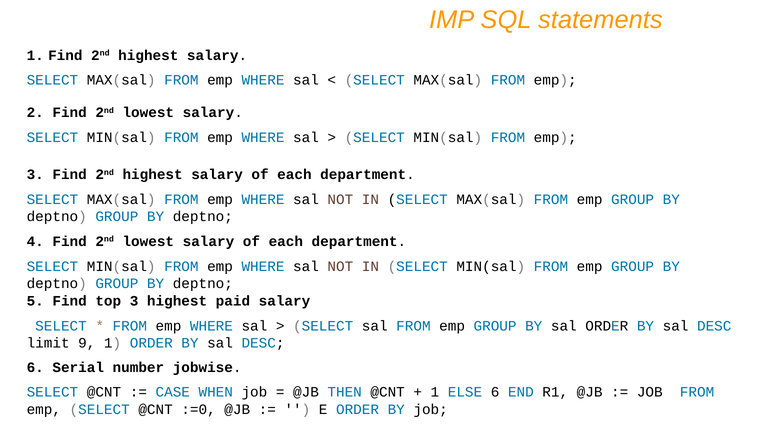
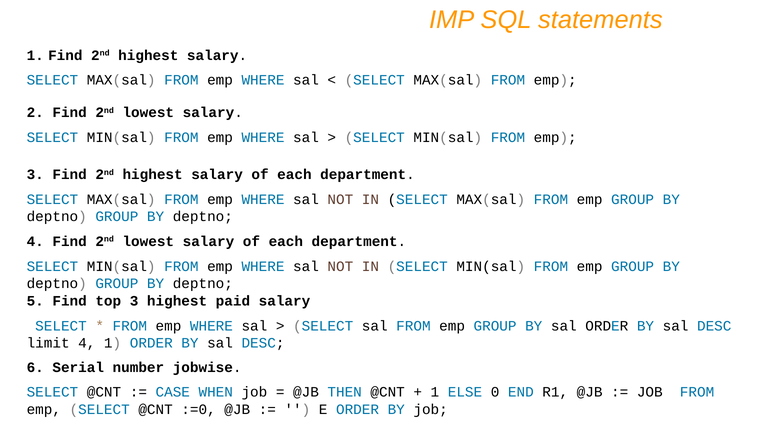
limit 9: 9 -> 4
ELSE 6: 6 -> 0
